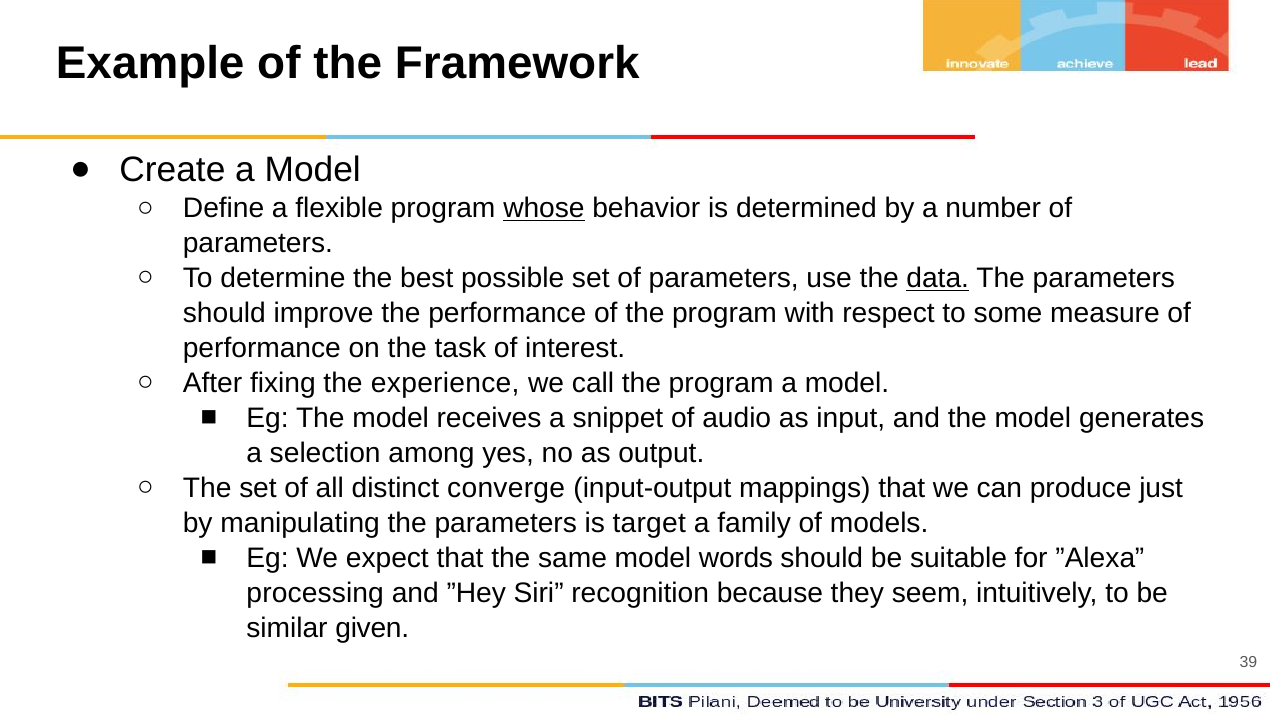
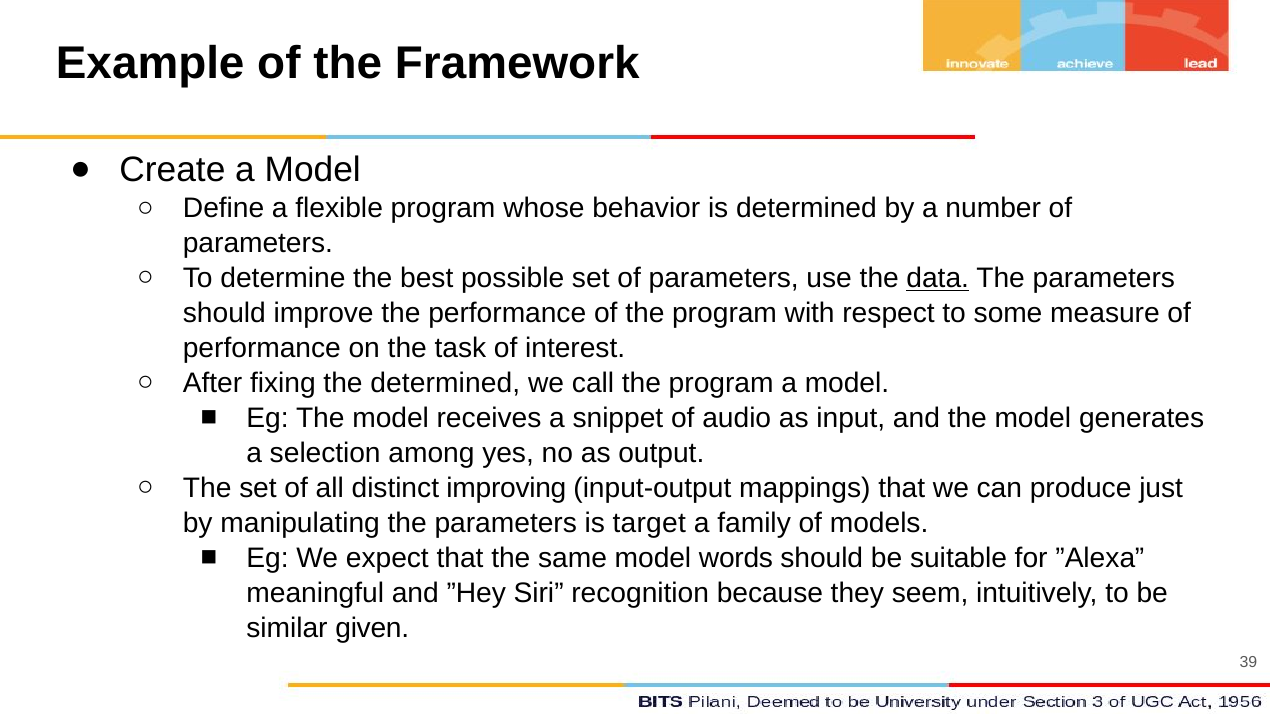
whose underline: present -> none
the experience: experience -> determined
converge: converge -> improving
processing: processing -> meaningful
